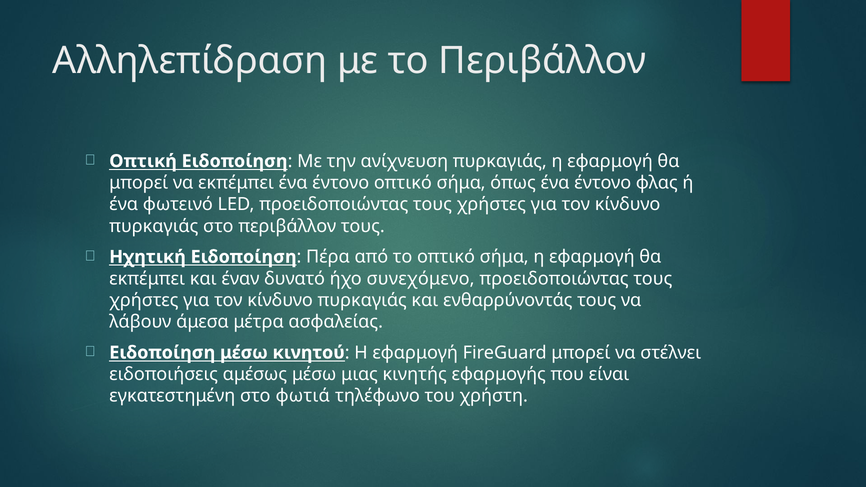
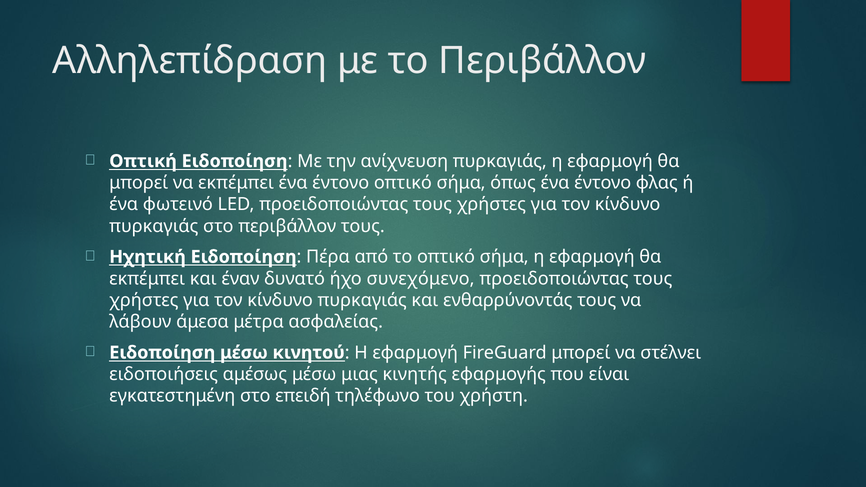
φωτιά: φωτιά -> επειδή
